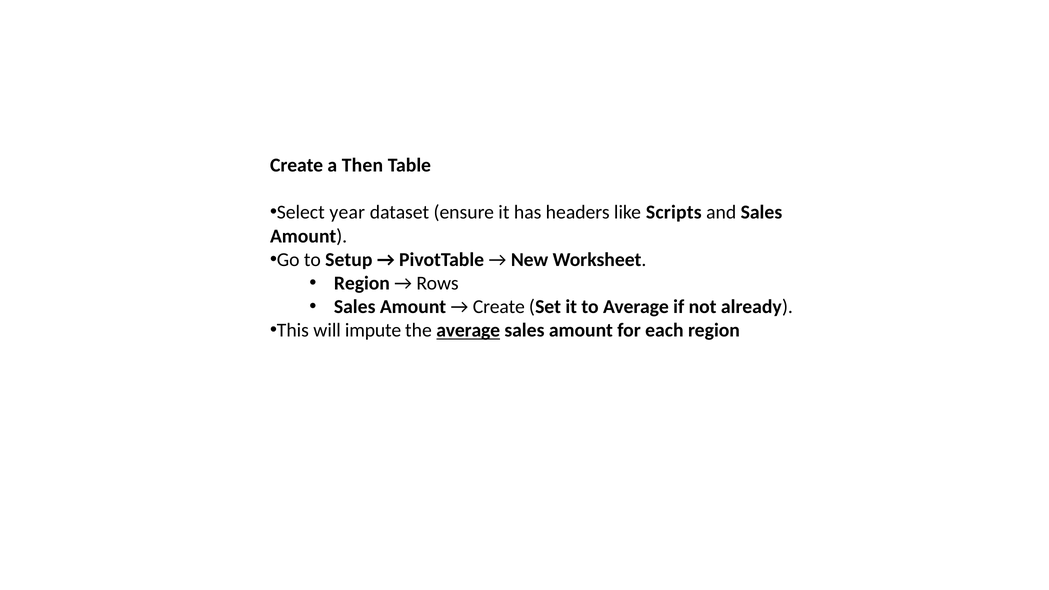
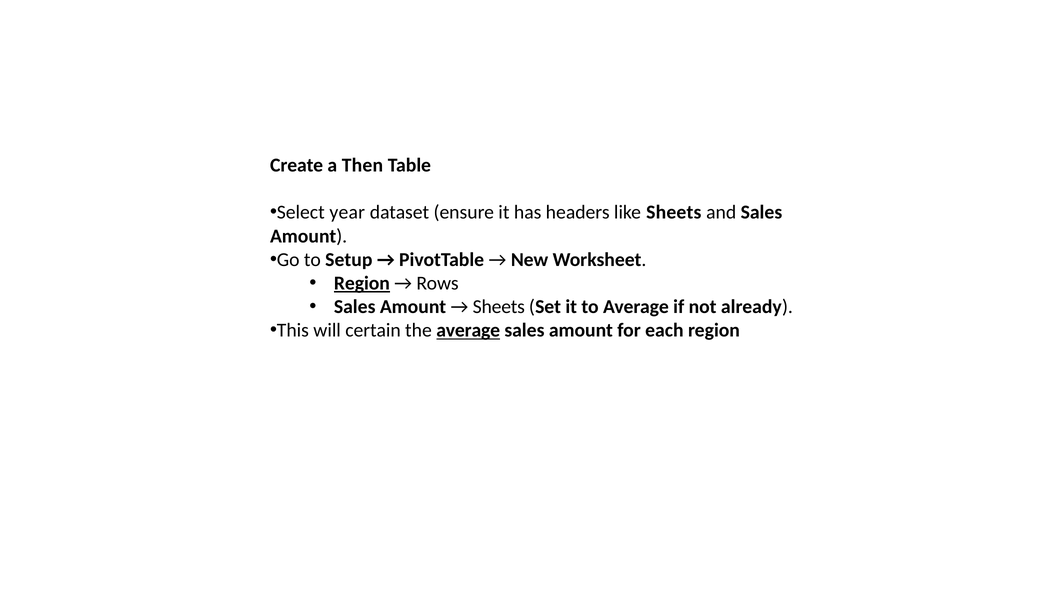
like Scripts: Scripts -> Sheets
Region at (362, 283) underline: none -> present
Create at (499, 307): Create -> Sheets
impute: impute -> certain
